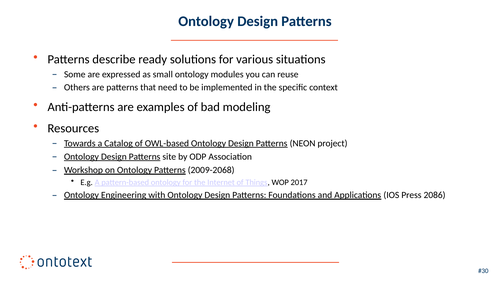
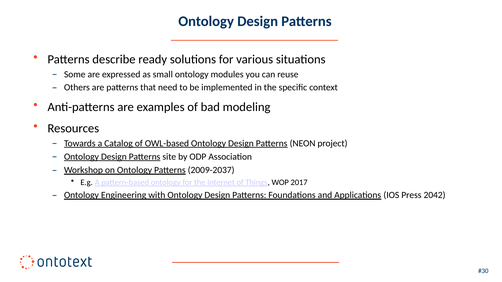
2009-2068: 2009-2068 -> 2009-2037
2086: 2086 -> 2042
